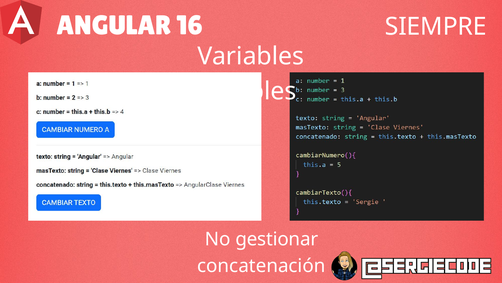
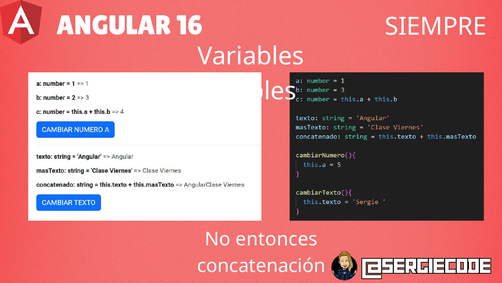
gestionar: gestionar -> entonces
